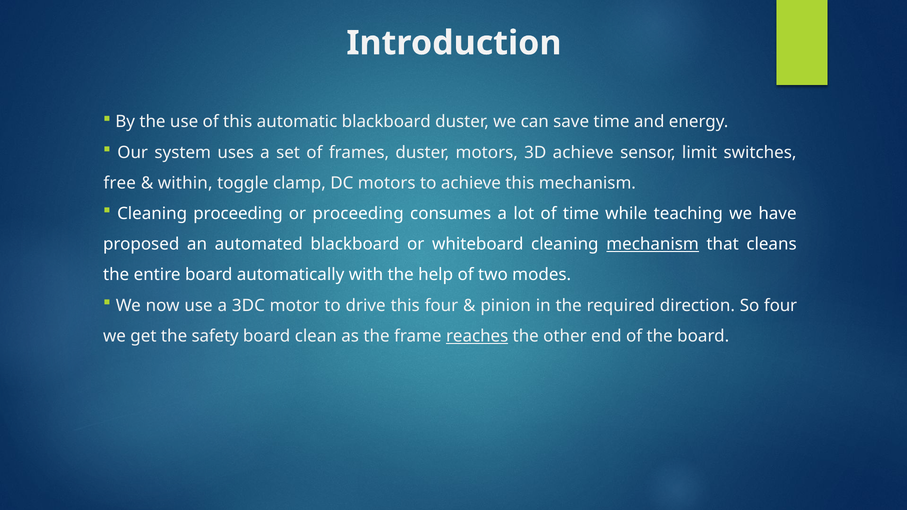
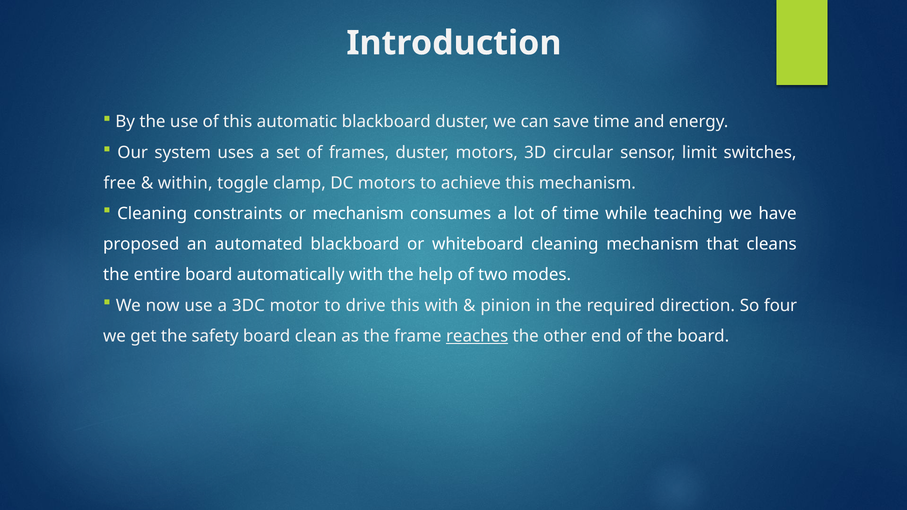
3D achieve: achieve -> circular
Cleaning proceeding: proceeding -> constraints
or proceeding: proceeding -> mechanism
mechanism at (653, 244) underline: present -> none
this four: four -> with
